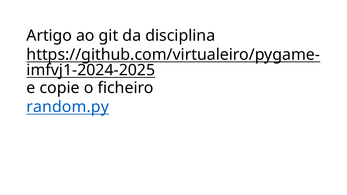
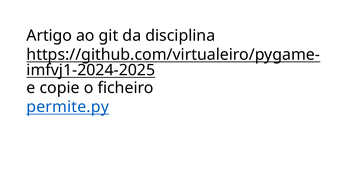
random.py: random.py -> permite.py
